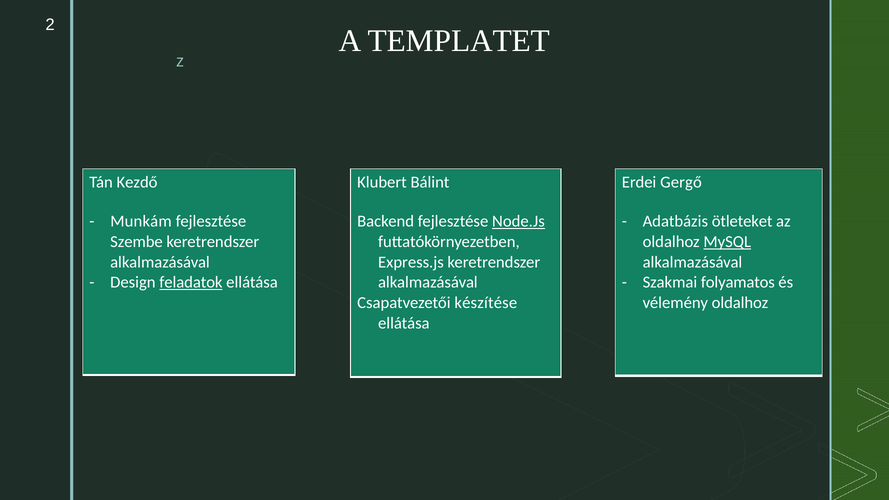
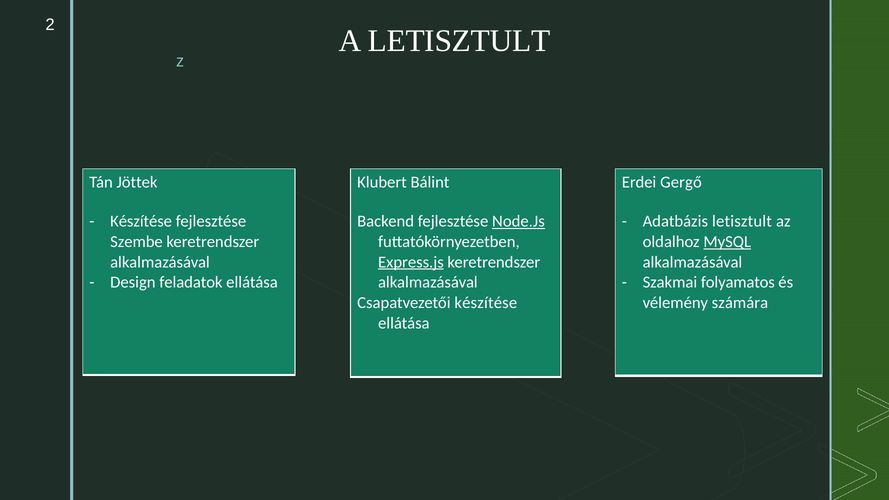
A TEMPLATET: TEMPLATET -> LETISZTULT
Kezdő: Kezdő -> Jöttek
Munkám at (141, 221): Munkám -> Készítése
Adatbázis ötleteket: ötleteket -> letisztult
Express.js underline: none -> present
feladatok underline: present -> none
vélemény oldalhoz: oldalhoz -> számára
